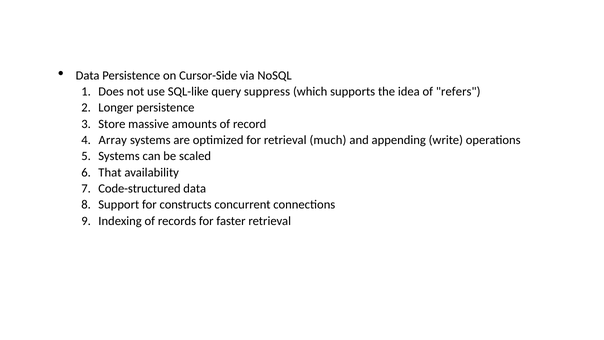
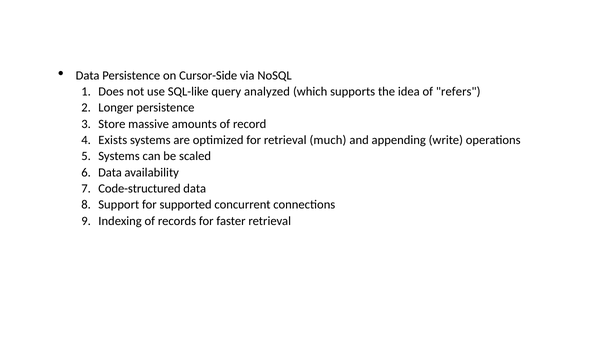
suppress: suppress -> analyzed
Array: Array -> Exists
That at (110, 172): That -> Data
constructs: constructs -> supported
